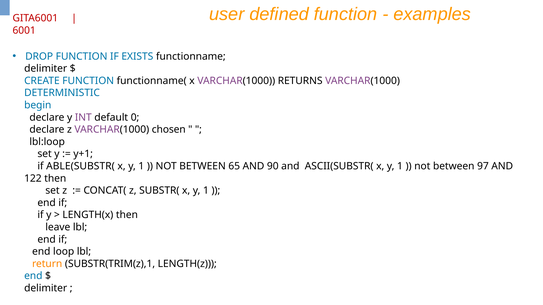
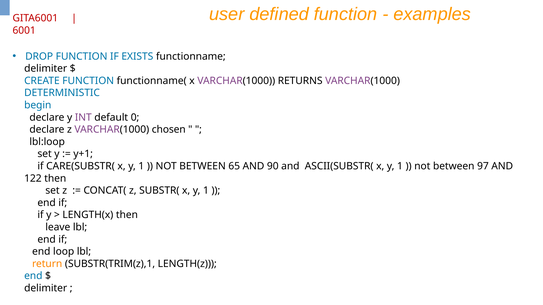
ABLE(SUBSTR(: ABLE(SUBSTR( -> CARE(SUBSTR(
